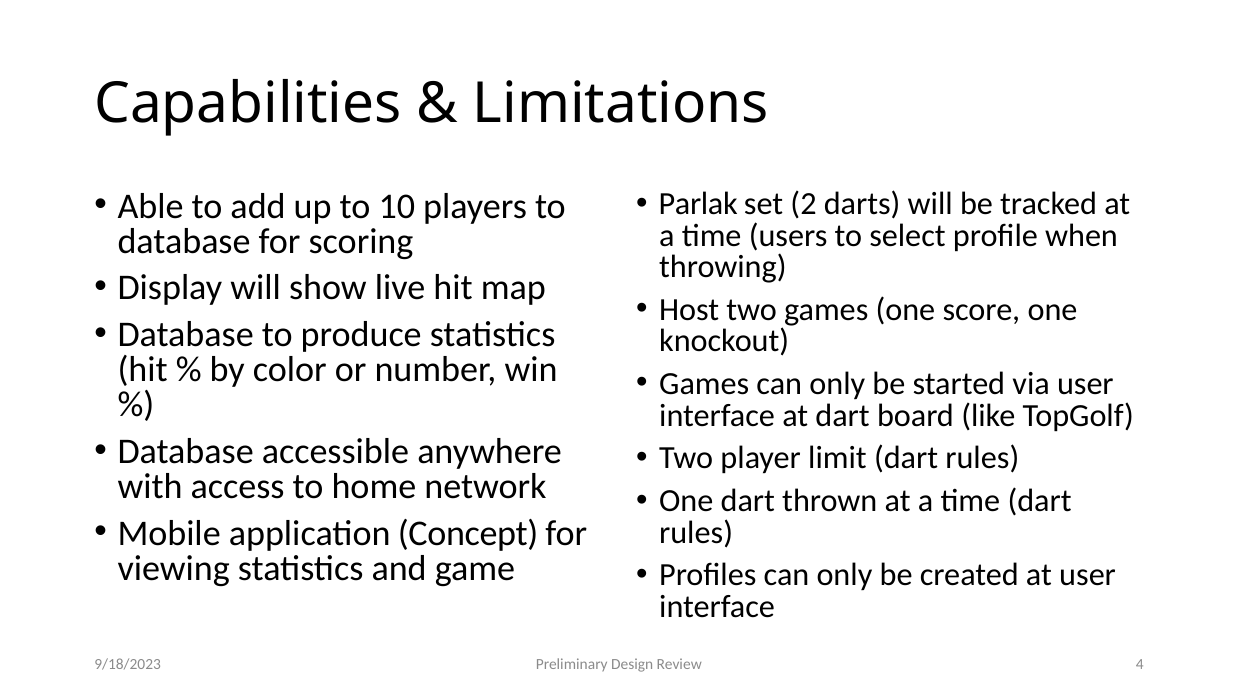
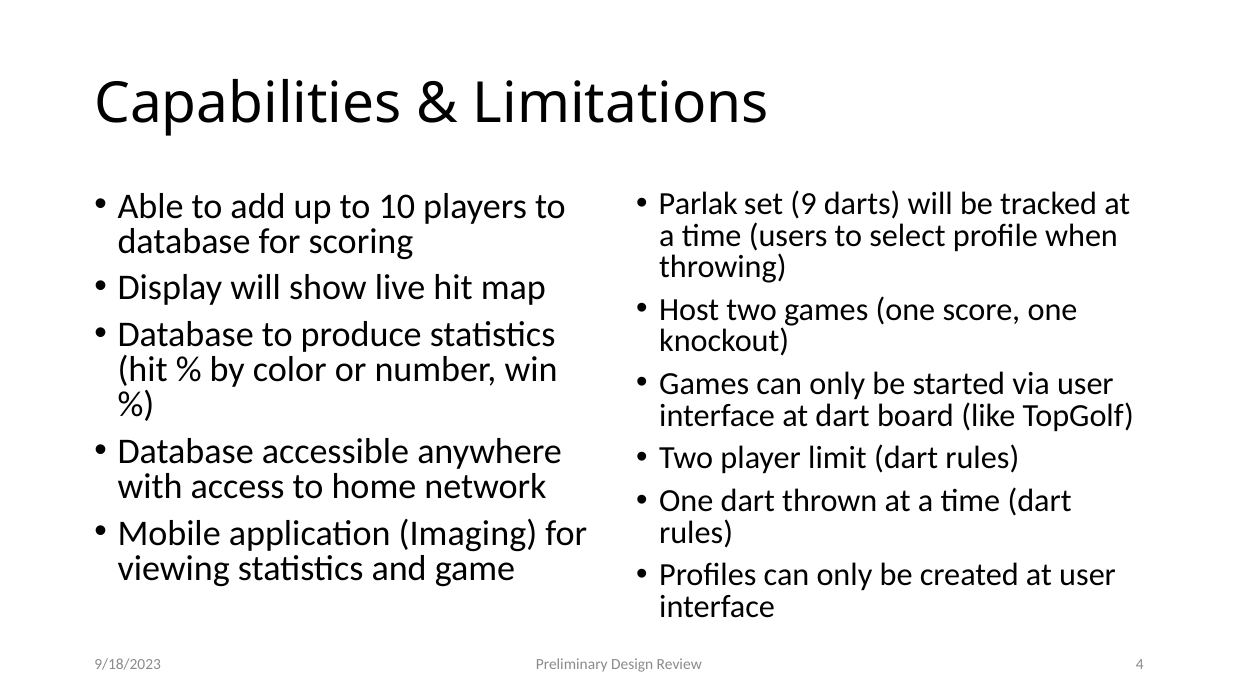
2: 2 -> 9
Concept: Concept -> Imaging
